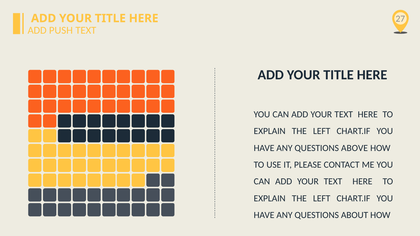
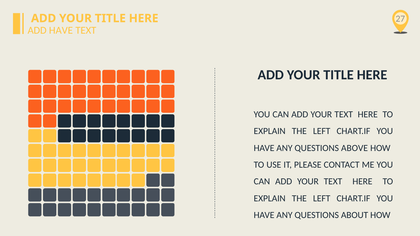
ADD PUSH: PUSH -> HAVE
